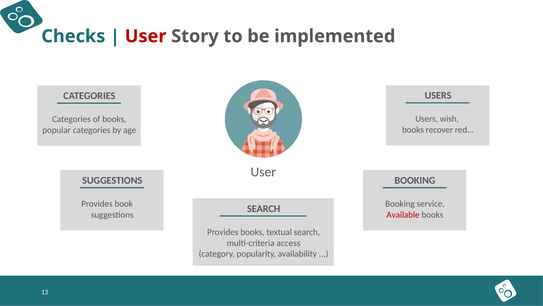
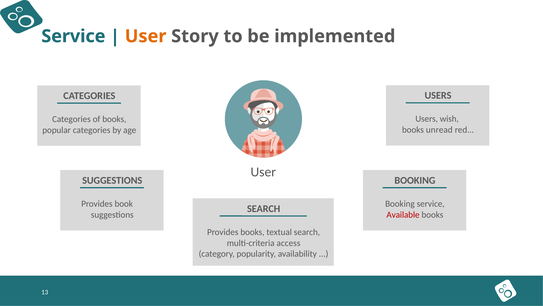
Checks at (73, 36): Checks -> Service
User at (146, 36) colour: red -> orange
recover: recover -> unread
